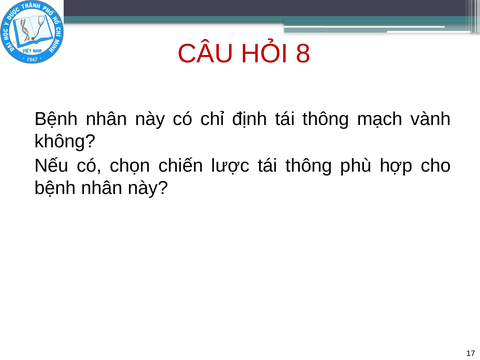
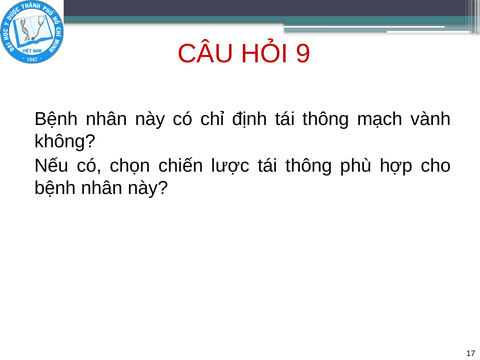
8: 8 -> 9
